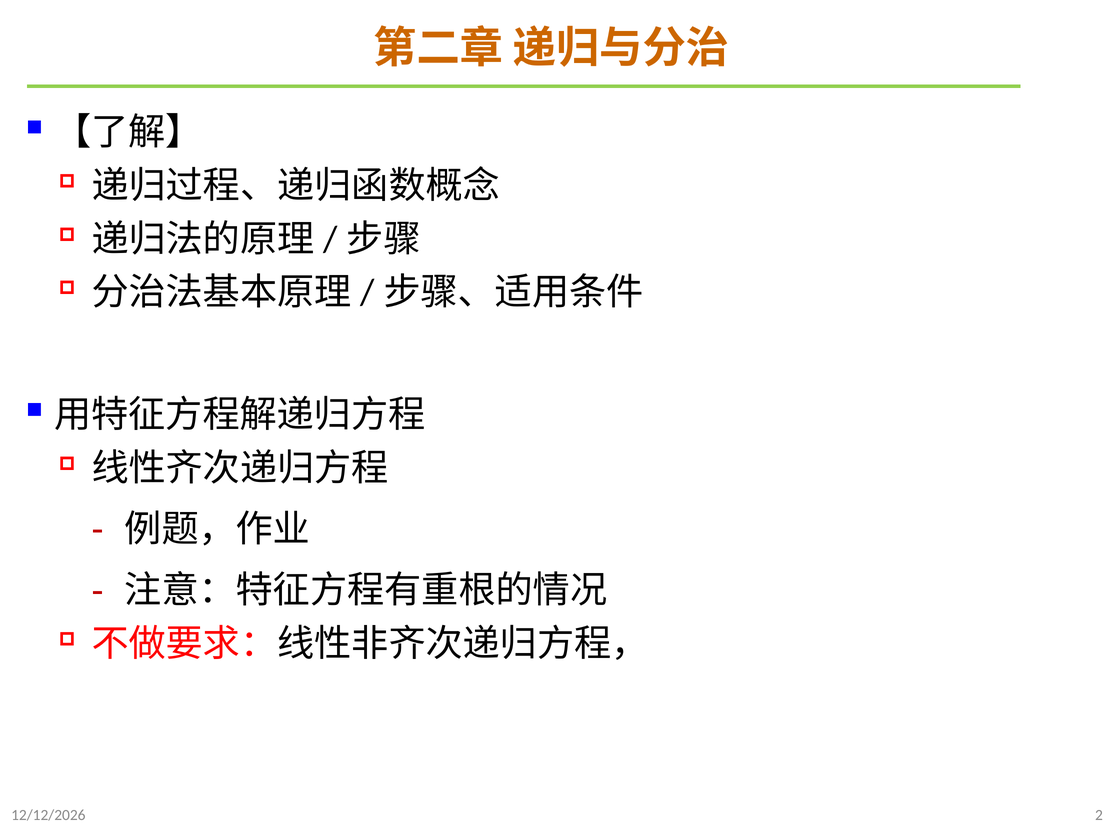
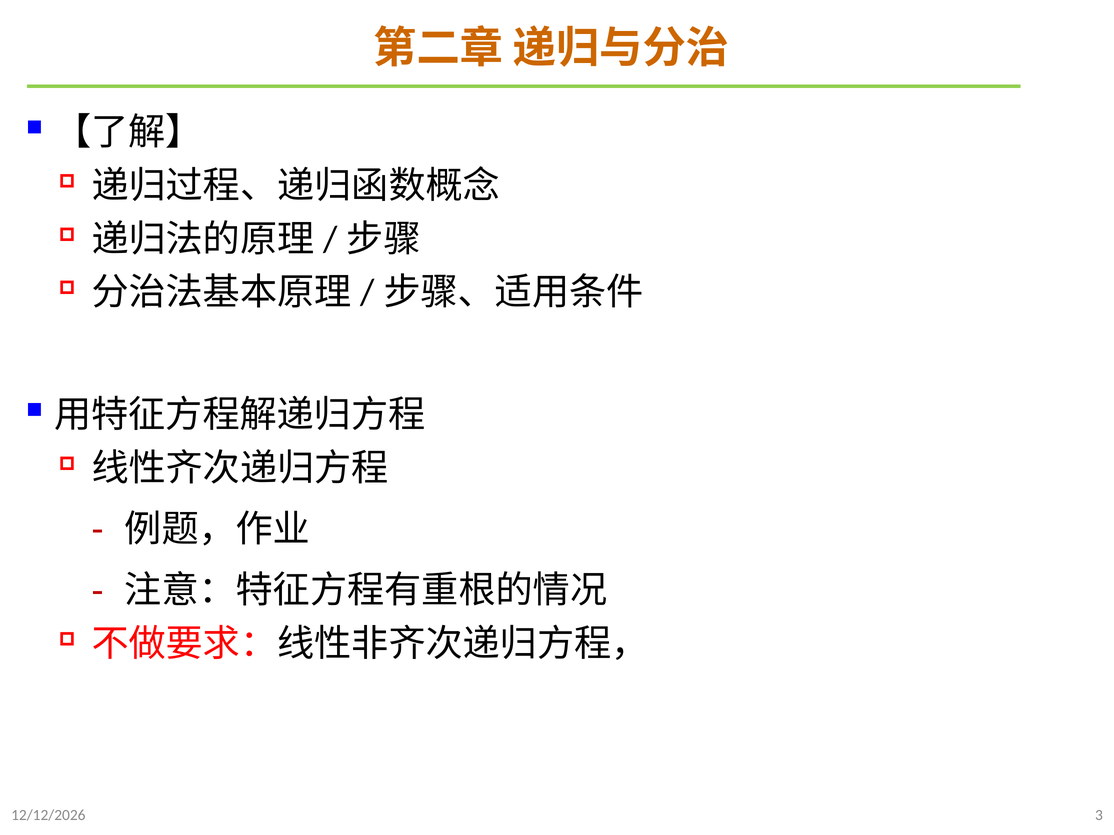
2: 2 -> 3
